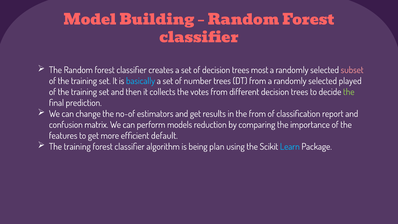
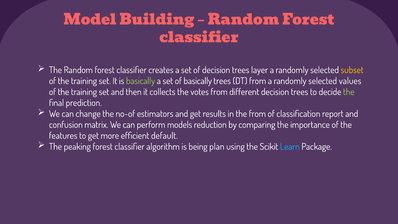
most: most -> layer
subset colour: pink -> yellow
basically at (141, 81) colour: light blue -> light green
of number: number -> basically
played: played -> values
training at (77, 147): training -> peaking
